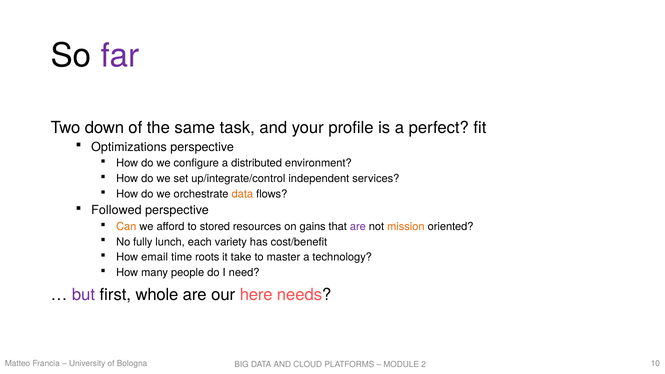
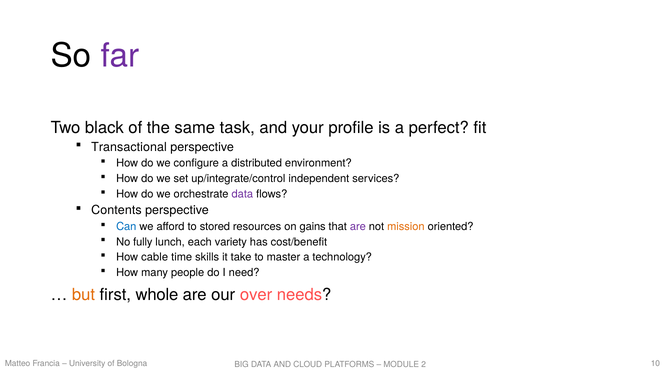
down: down -> black
Optimizations: Optimizations -> Transactional
data at (242, 194) colour: orange -> purple
Followed: Followed -> Contents
Can colour: orange -> blue
email: email -> cable
roots: roots -> skills
but colour: purple -> orange
here: here -> over
